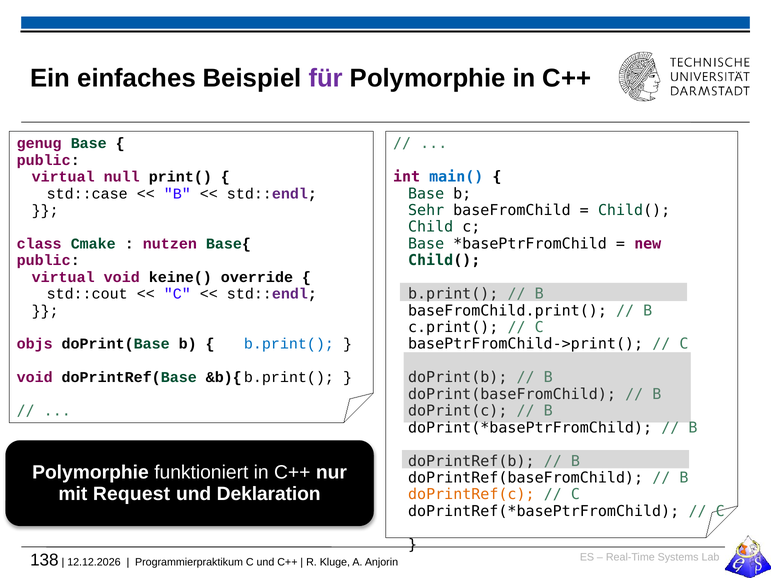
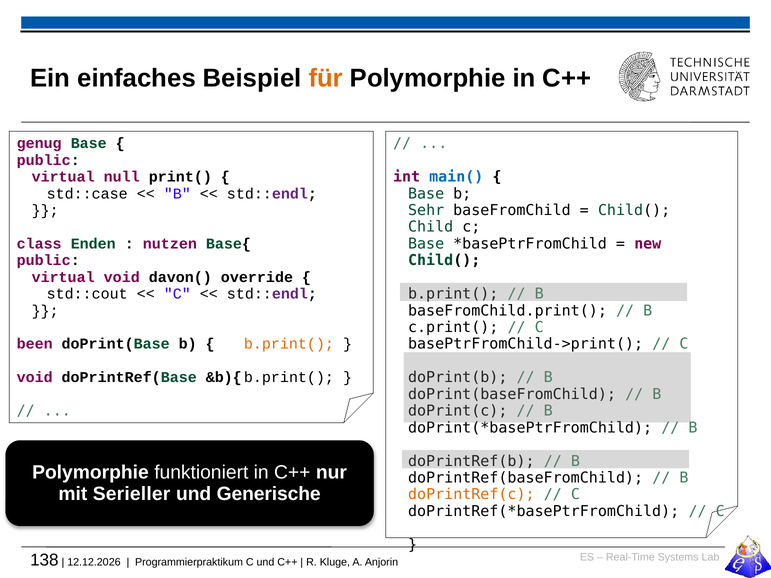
für colour: purple -> orange
Cmake: Cmake -> Enden
keine(: keine( -> davon(
objs: objs -> been
b.print( at (289, 344) colour: blue -> orange
Request: Request -> Serieller
Deklaration: Deklaration -> Generische
